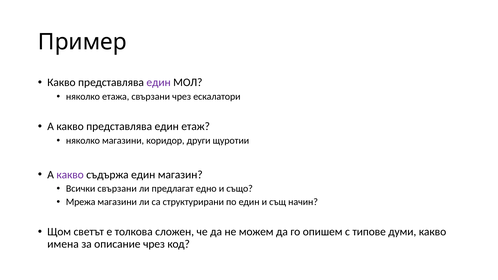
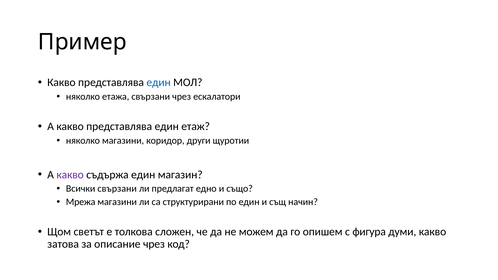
един at (159, 83) colour: purple -> blue
типове: типове -> фигура
имена: имена -> затова
